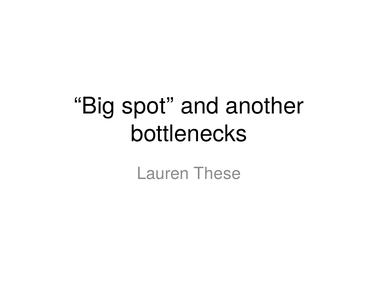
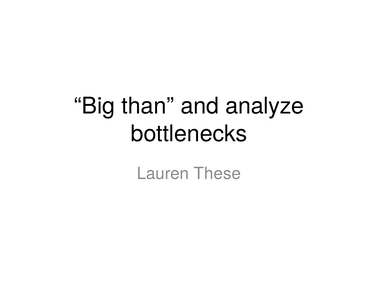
spot: spot -> than
another: another -> analyze
